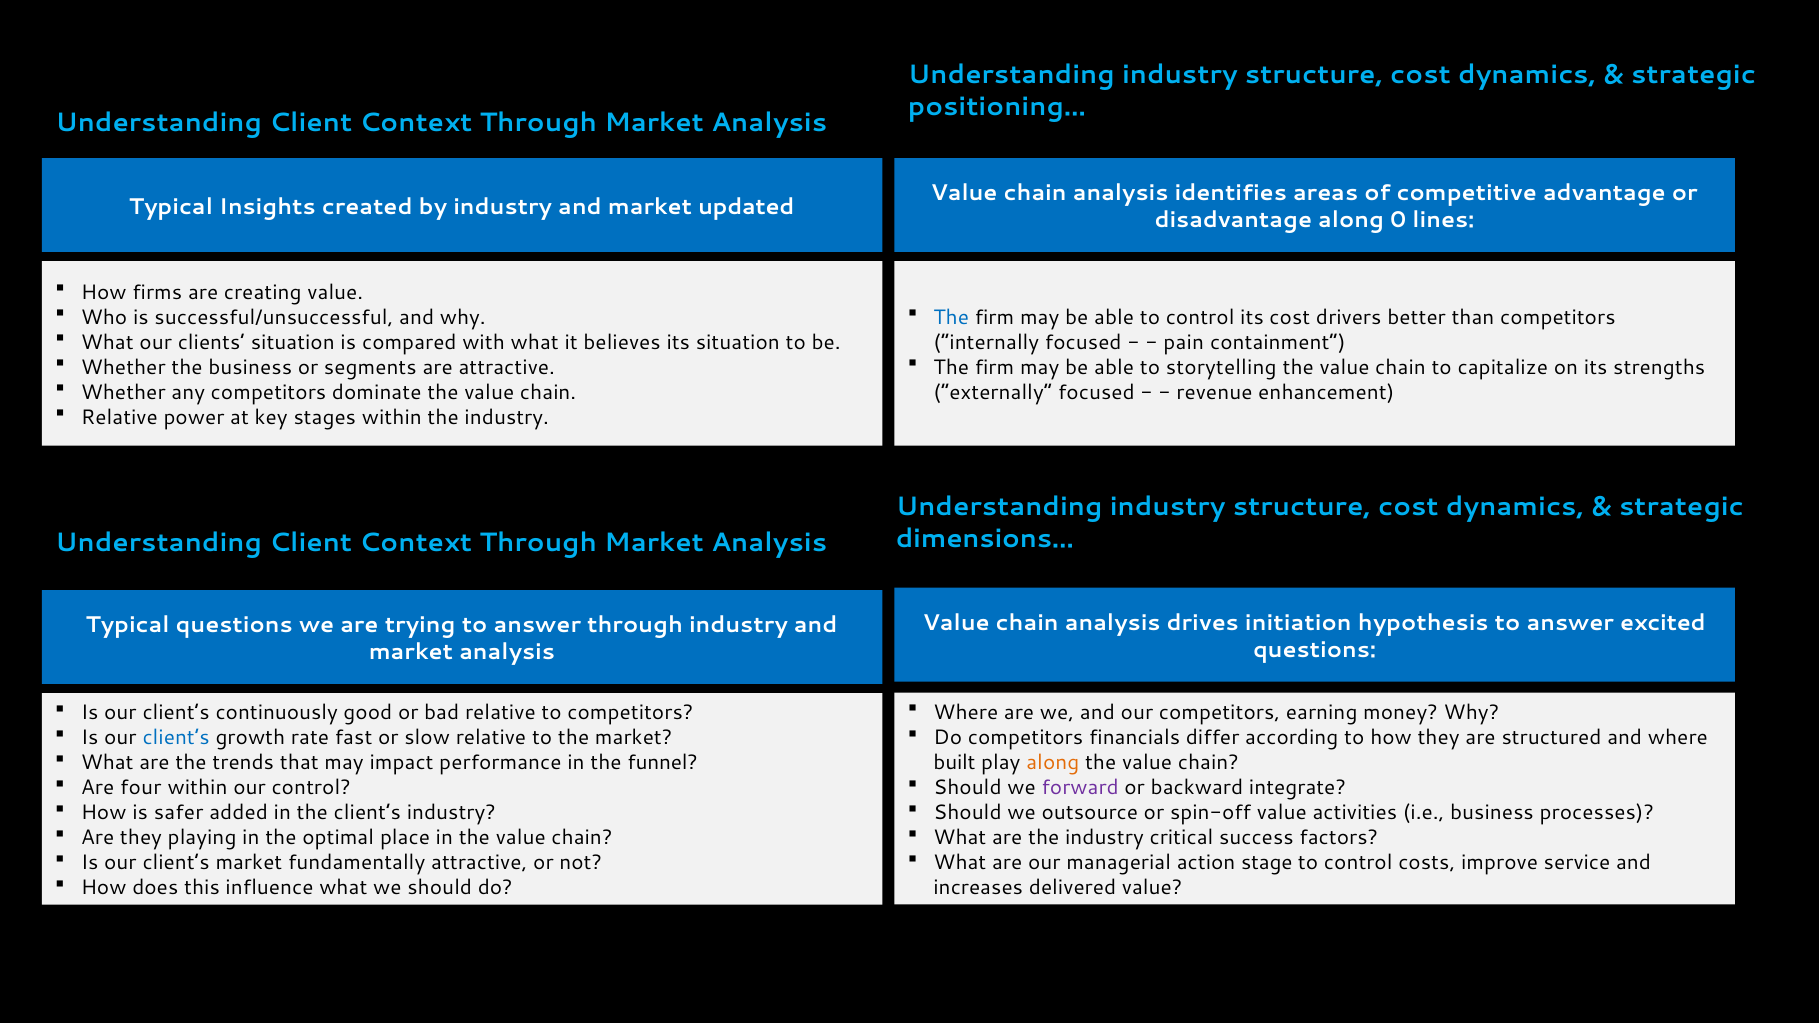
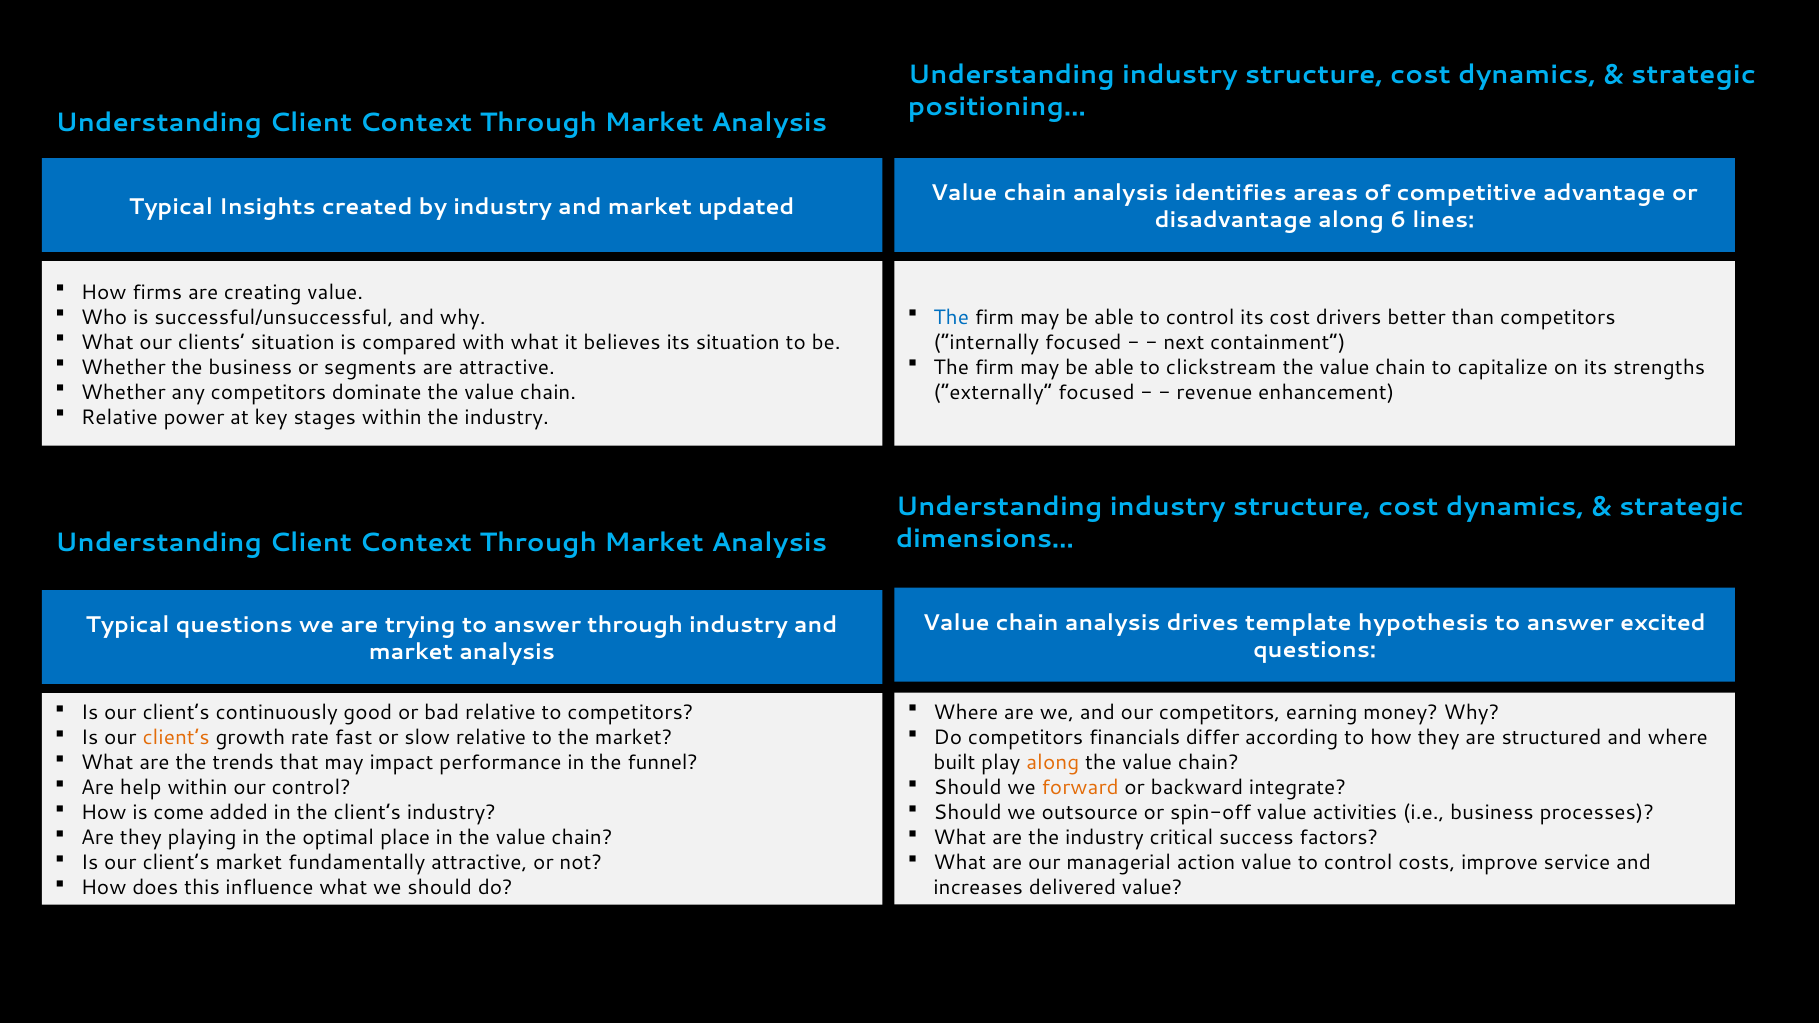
0: 0 -> 6
pain: pain -> next
storytelling: storytelling -> clickstream
initiation: initiation -> template
client’s at (176, 738) colour: blue -> orange
forward colour: purple -> orange
four: four -> help
safer: safer -> come
action stage: stage -> value
